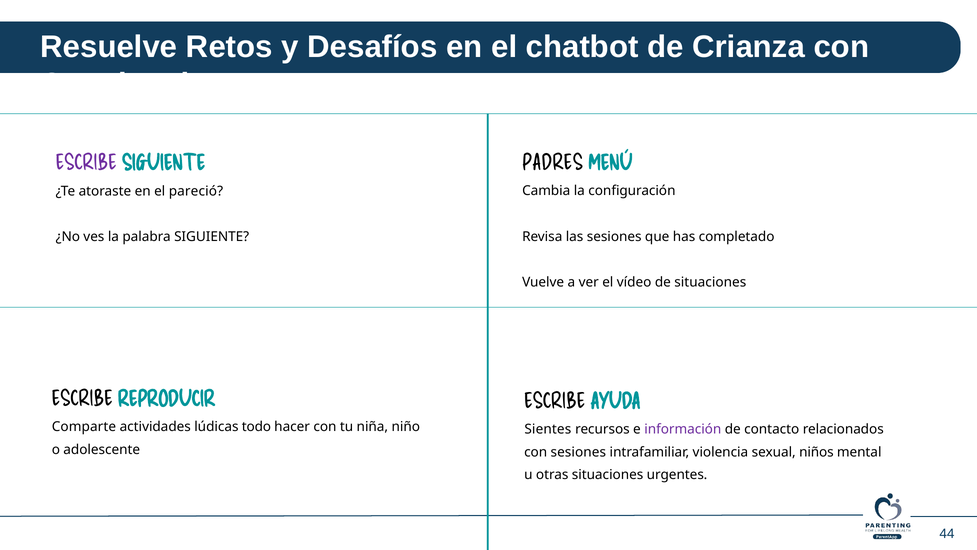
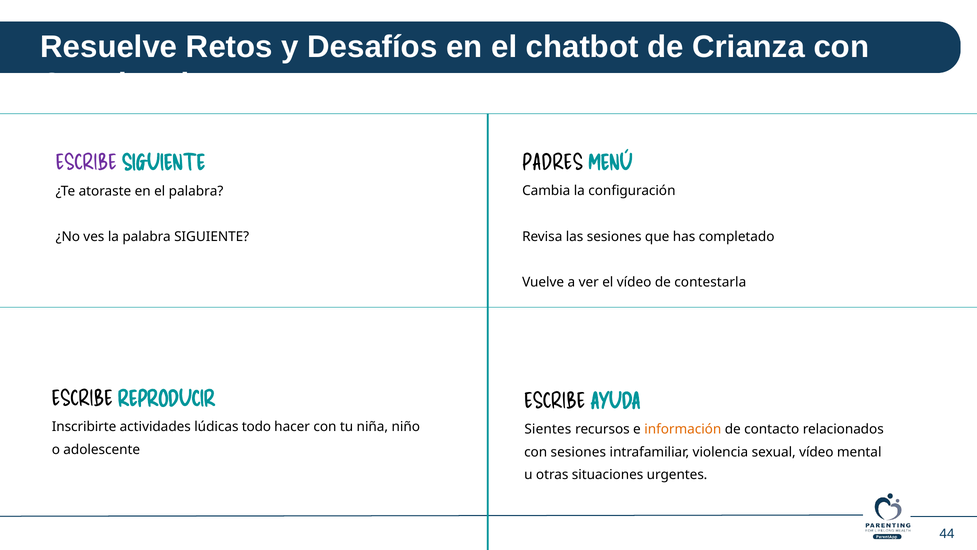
el pareció: pareció -> palabra
de situaciones: situaciones -> contestarla
Comparte: Comparte -> Inscribirte
información colour: purple -> orange
sexual niños: niños -> vídeo
